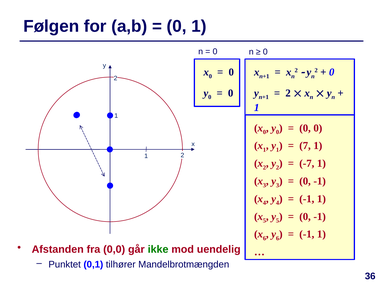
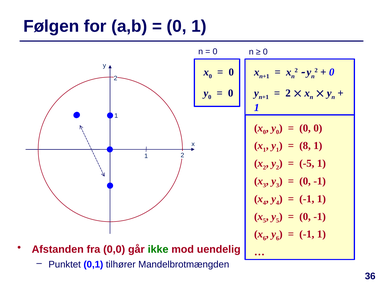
7: 7 -> 8
-7: -7 -> -5
